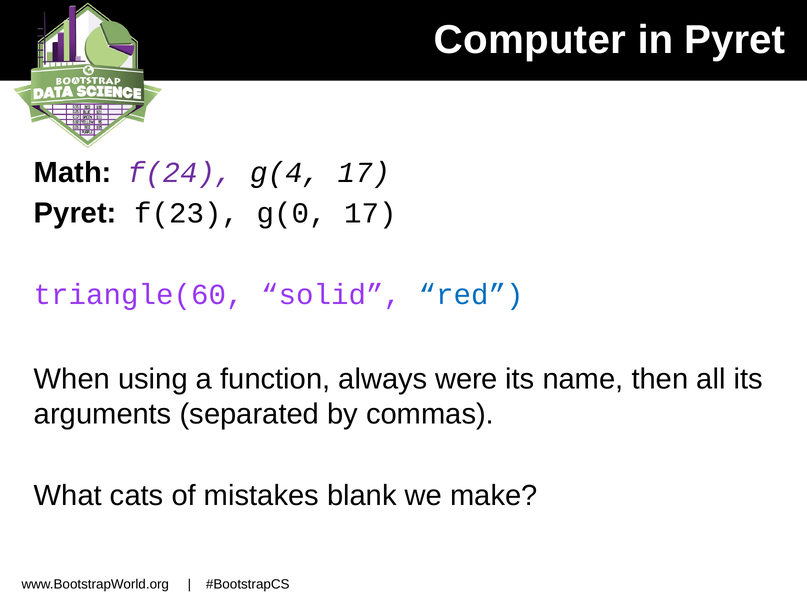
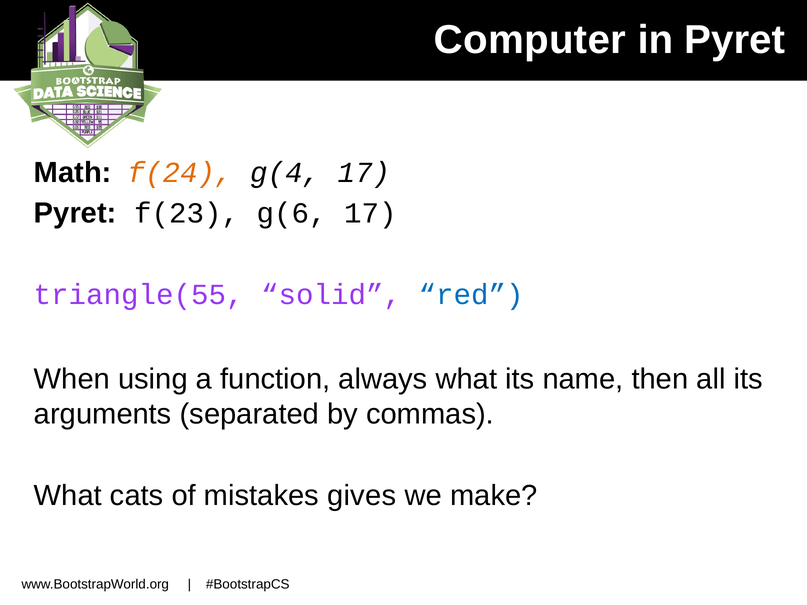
f(24 colour: purple -> orange
g(0: g(0 -> g(6
triangle(60: triangle(60 -> triangle(55
always were: were -> what
blank: blank -> gives
